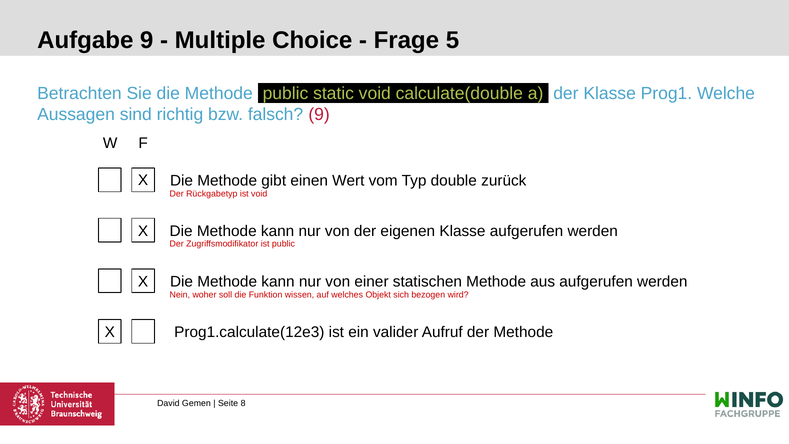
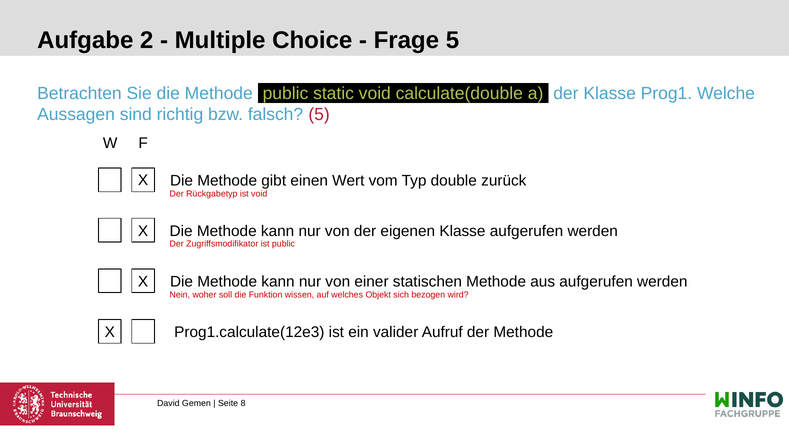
Aufgabe 9: 9 -> 2
falsch 9: 9 -> 5
